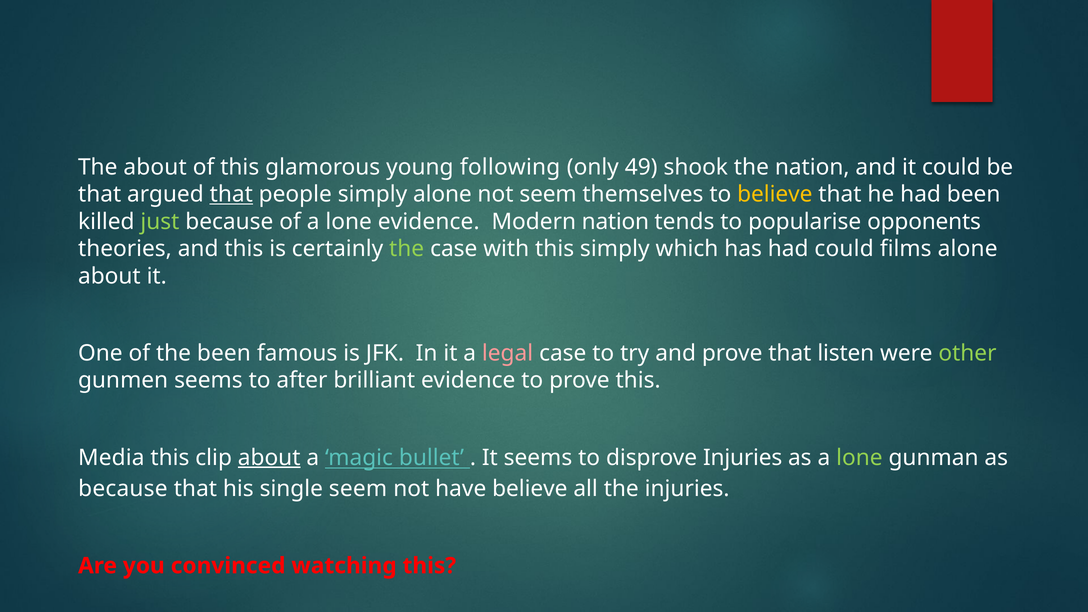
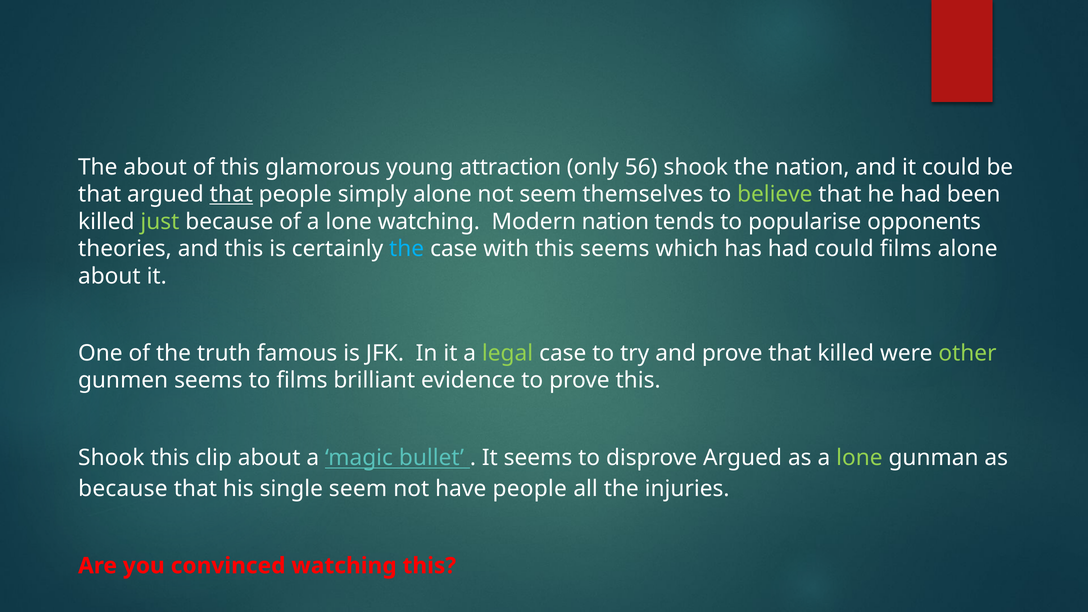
following: following -> attraction
49: 49 -> 56
believe at (775, 194) colour: yellow -> light green
lone evidence: evidence -> watching
the at (407, 249) colour: light green -> light blue
this simply: simply -> seems
the been: been -> truth
legal colour: pink -> light green
that listen: listen -> killed
to after: after -> films
Media at (111, 458): Media -> Shook
about at (269, 458) underline: present -> none
disprove Injuries: Injuries -> Argued
have believe: believe -> people
